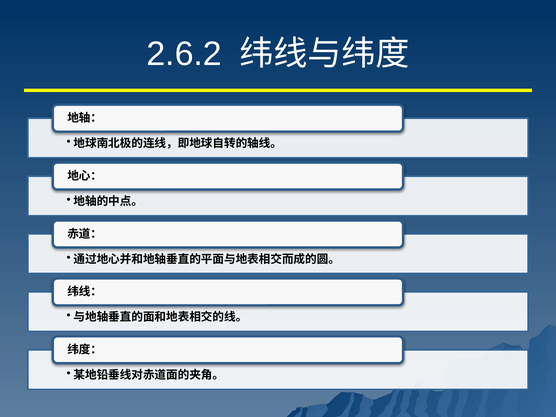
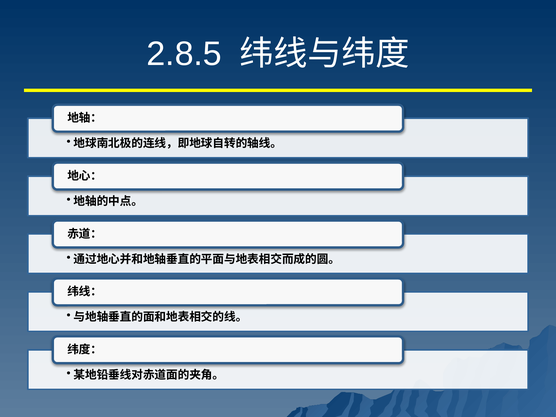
2.6.2: 2.6.2 -> 2.8.5
